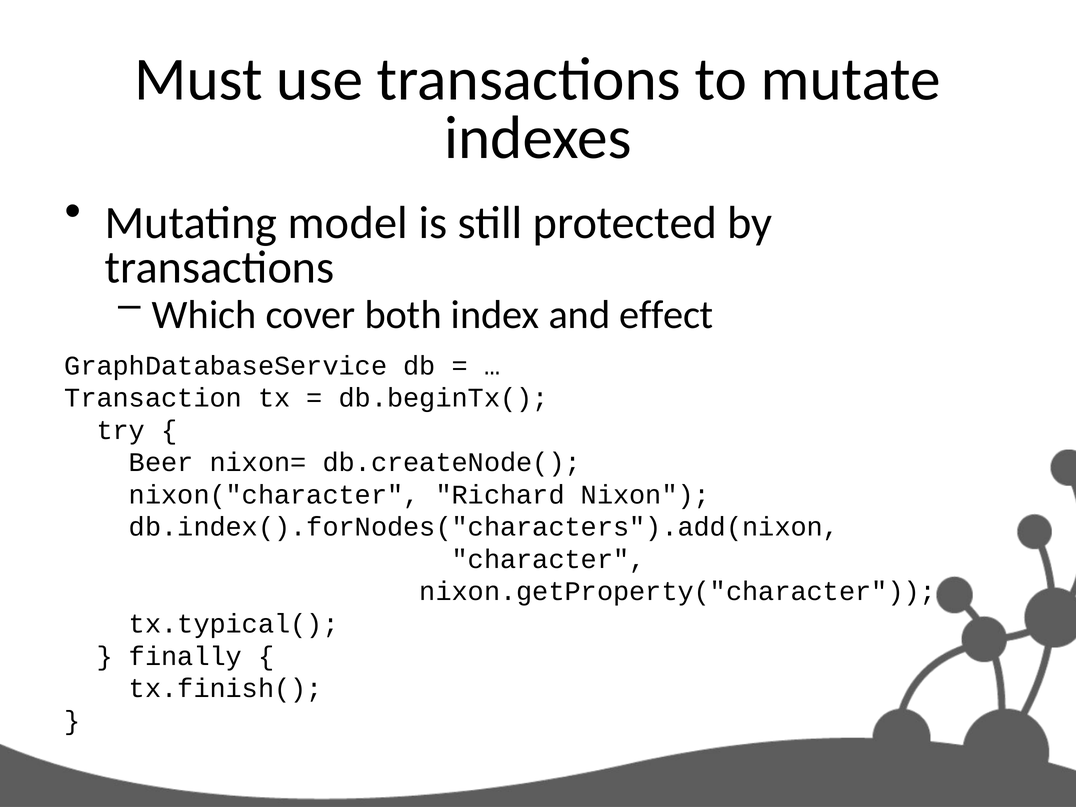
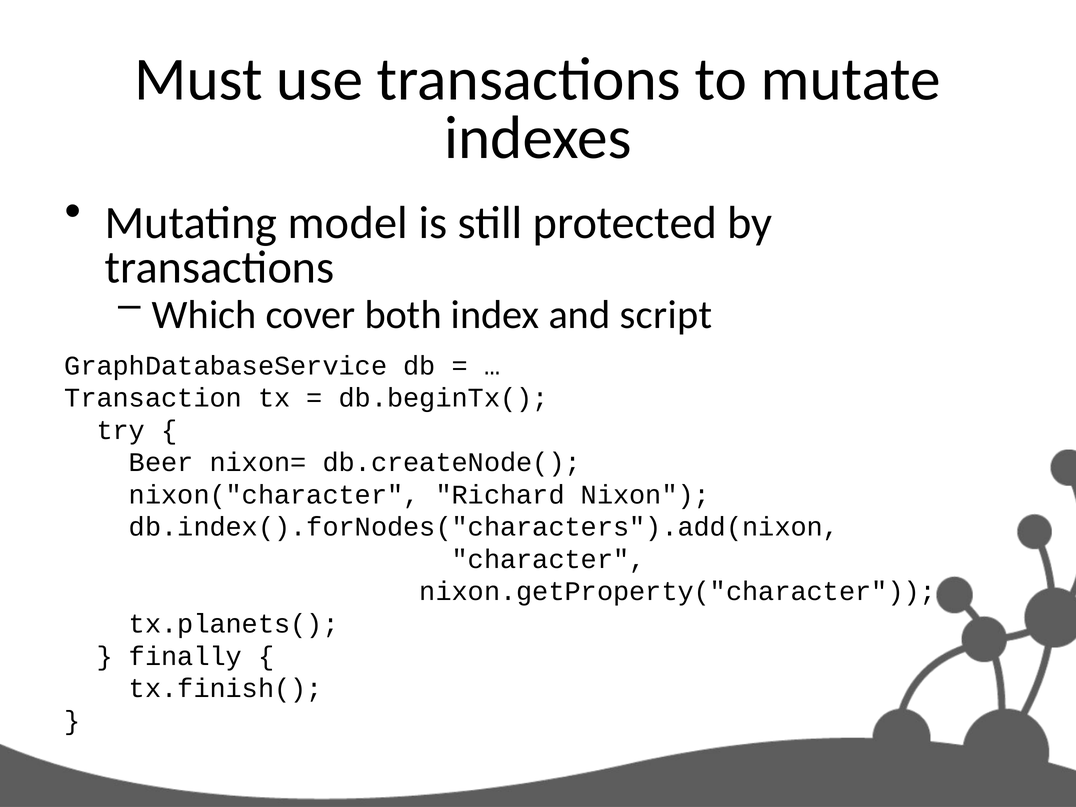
effect: effect -> script
tx.typical(: tx.typical( -> tx.planets(
